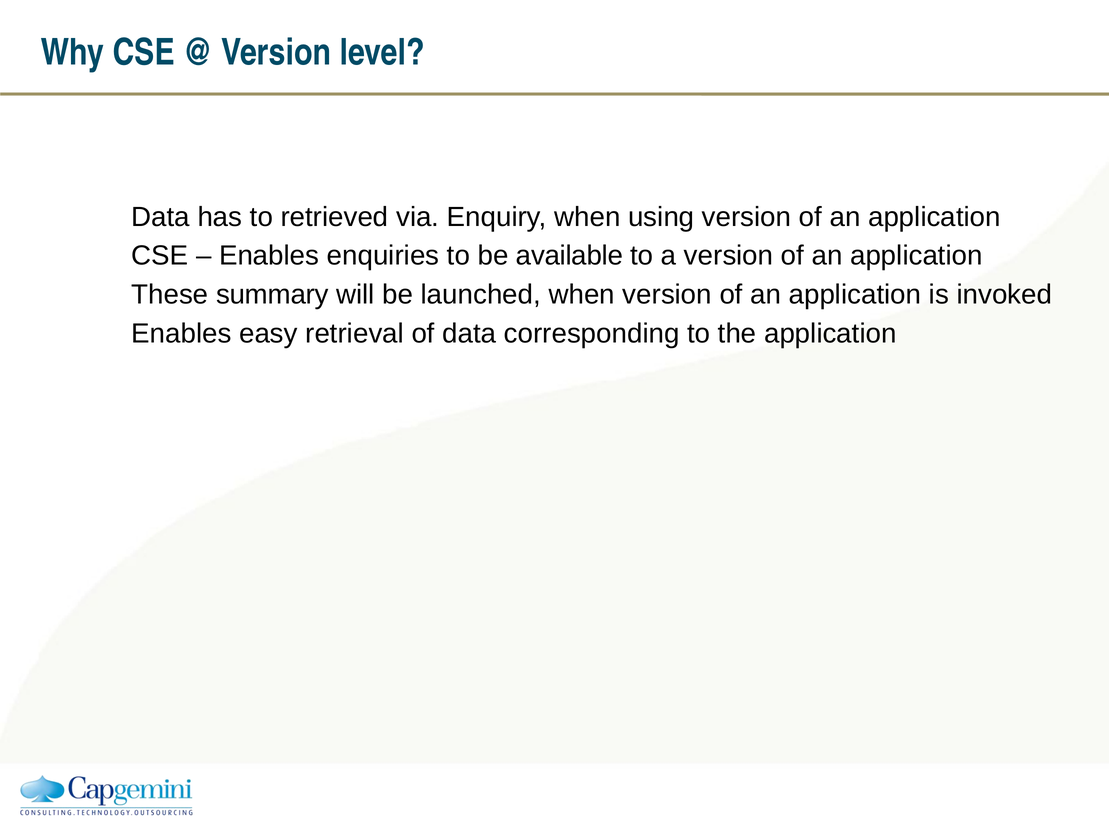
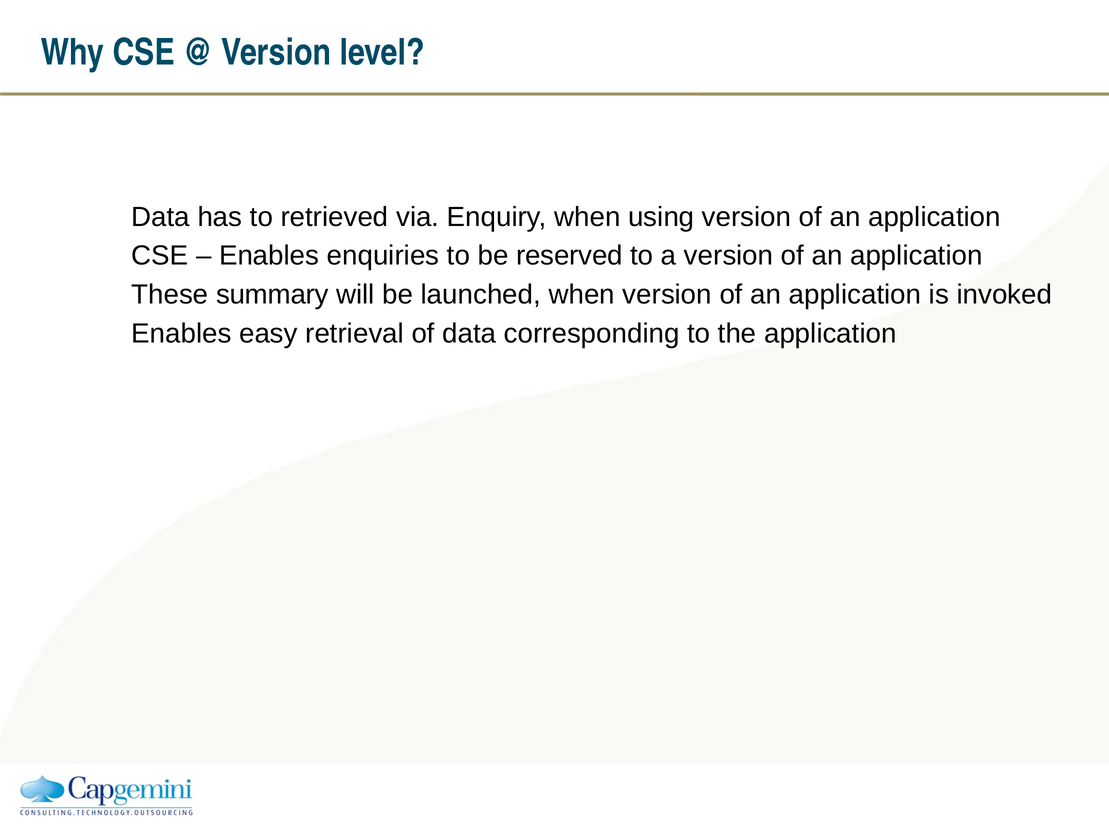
available: available -> reserved
